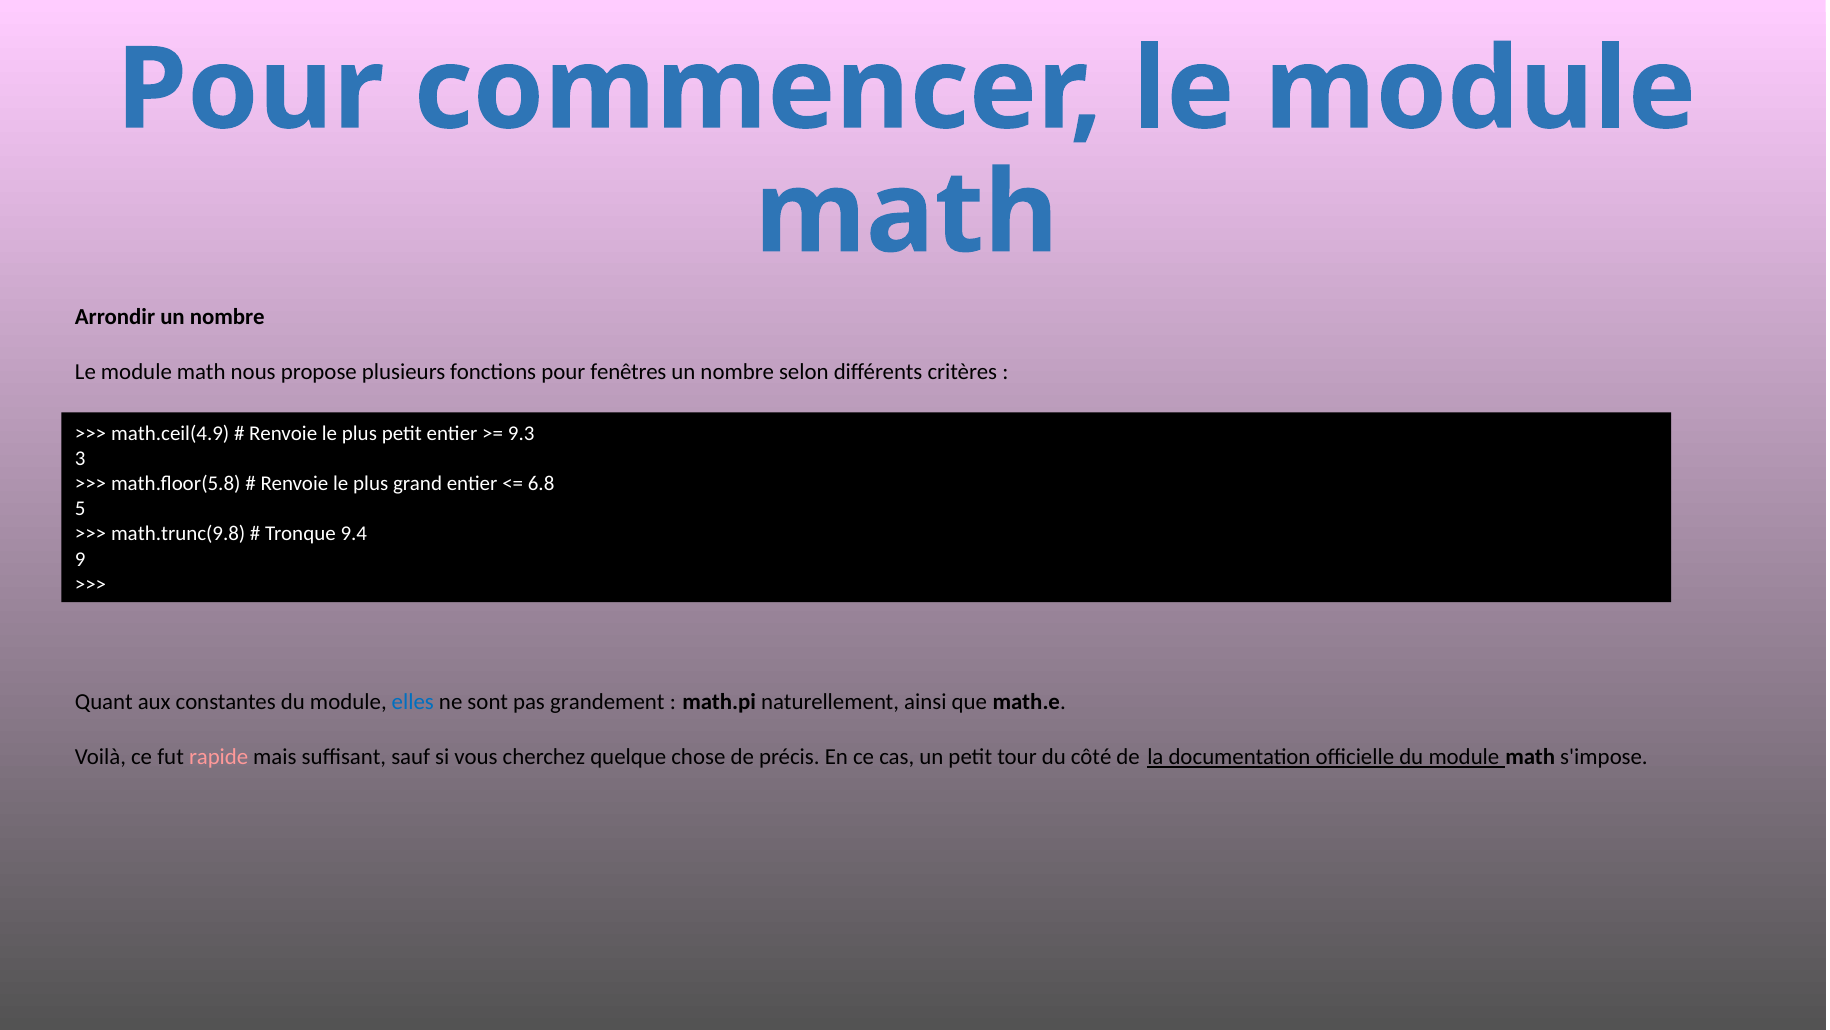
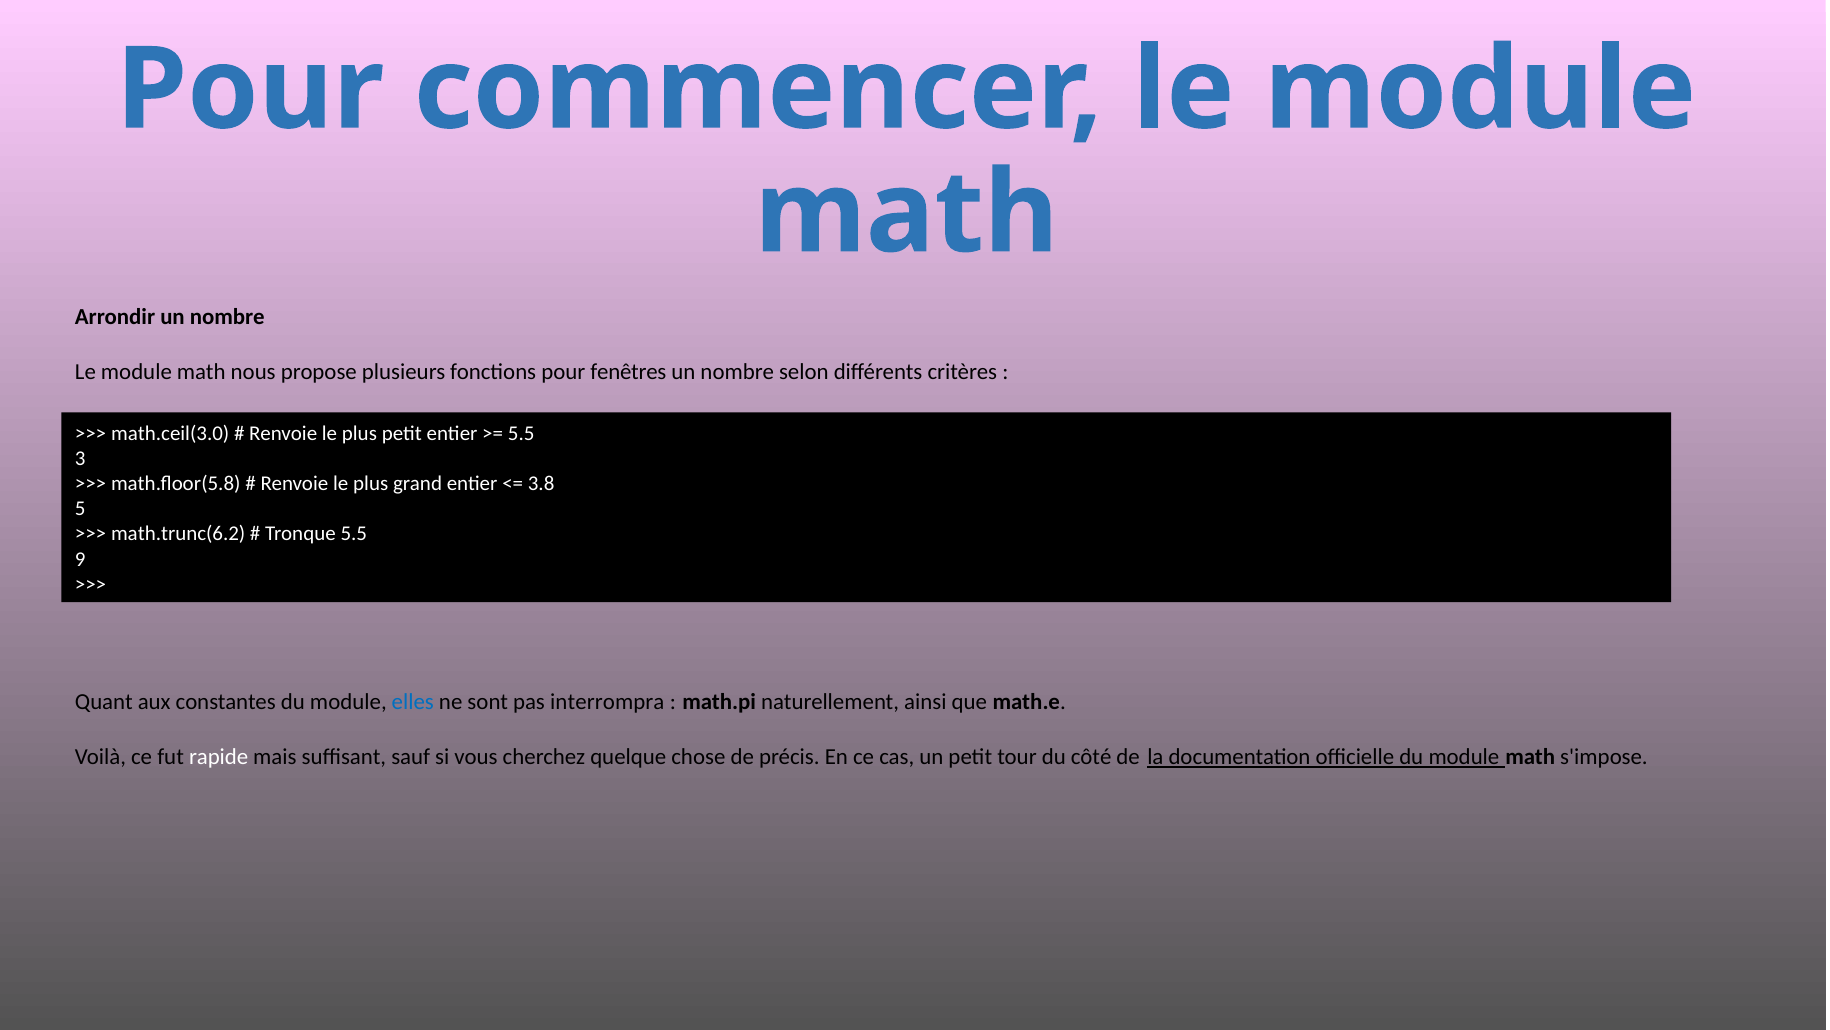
math.ceil(4.9: math.ceil(4.9 -> math.ceil(3.0
9.3 at (521, 433): 9.3 -> 5.5
6.8: 6.8 -> 3.8
math.trunc(9.8: math.trunc(9.8 -> math.trunc(6.2
Tronque 9.4: 9.4 -> 5.5
grandement: grandement -> interrompra
rapide colour: pink -> white
